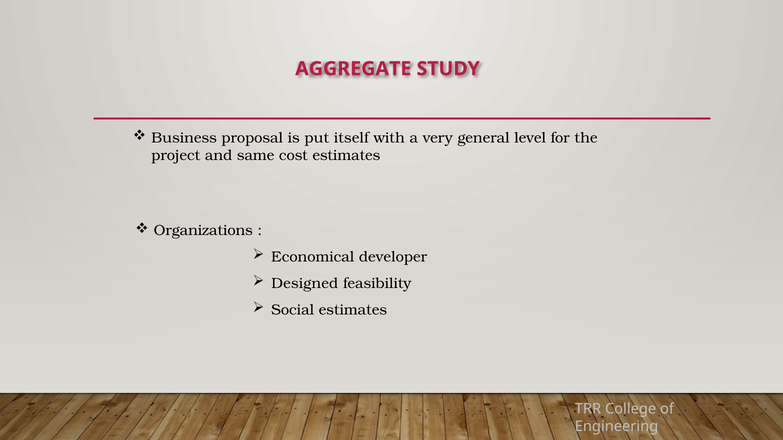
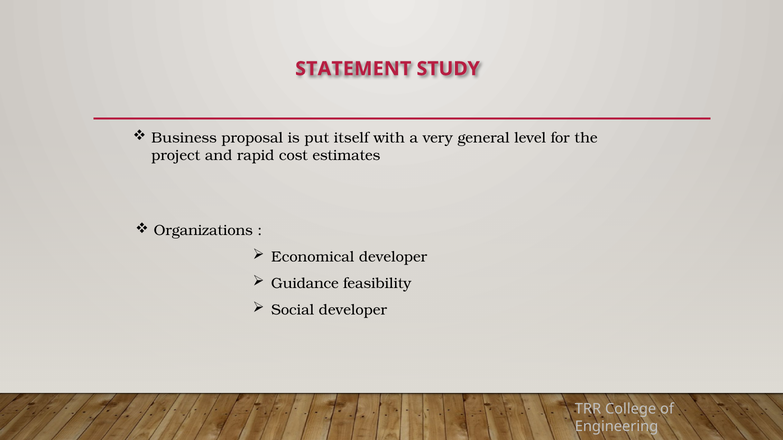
AGGREGATE: AGGREGATE -> STATEMENT
same: same -> rapid
Designed: Designed -> Guidance
Social estimates: estimates -> developer
